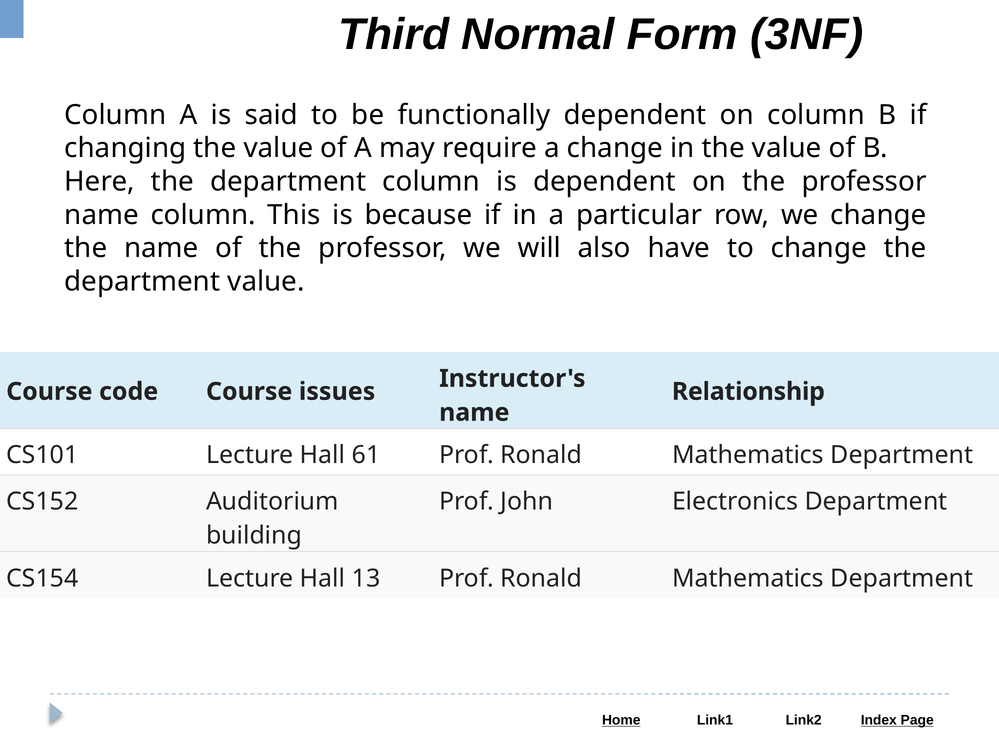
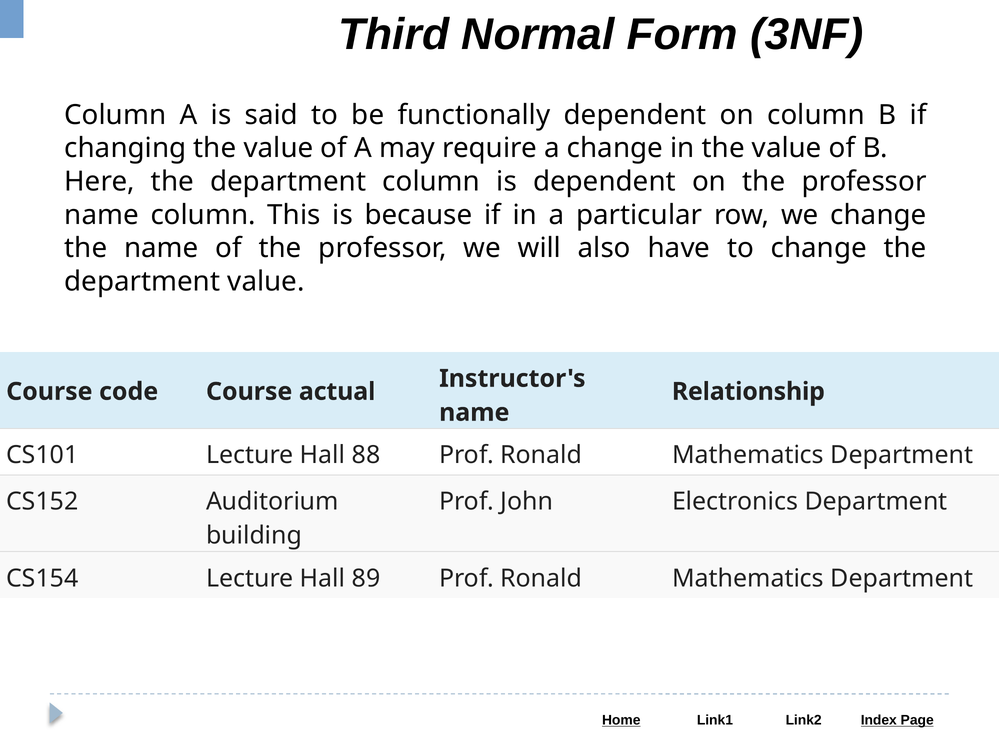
issues: issues -> actual
61: 61 -> 88
13: 13 -> 89
